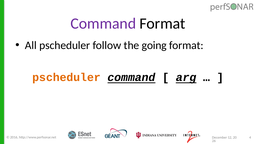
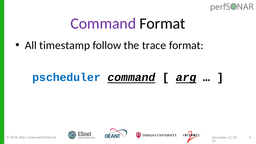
All pscheduler: pscheduler -> timestamp
going: going -> trace
pscheduler at (67, 77) colour: orange -> blue
